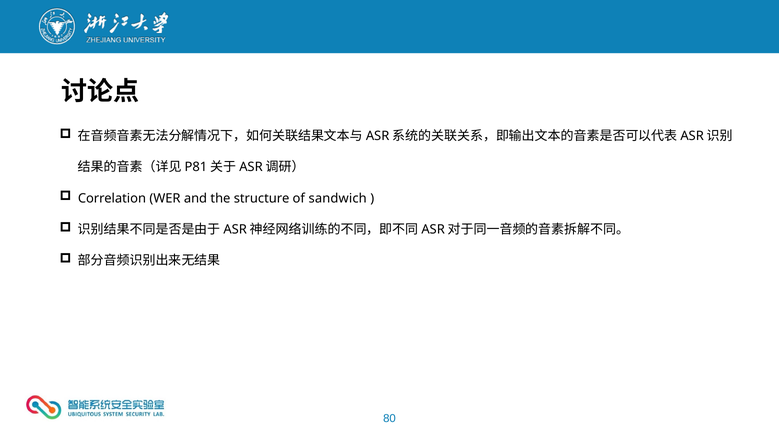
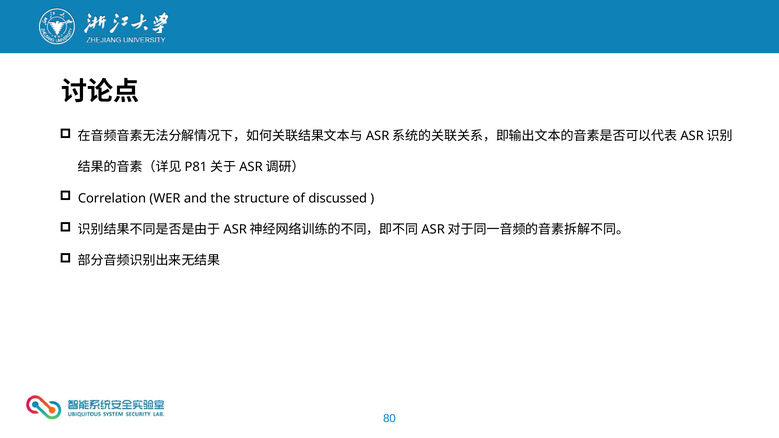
sandwich: sandwich -> discussed
